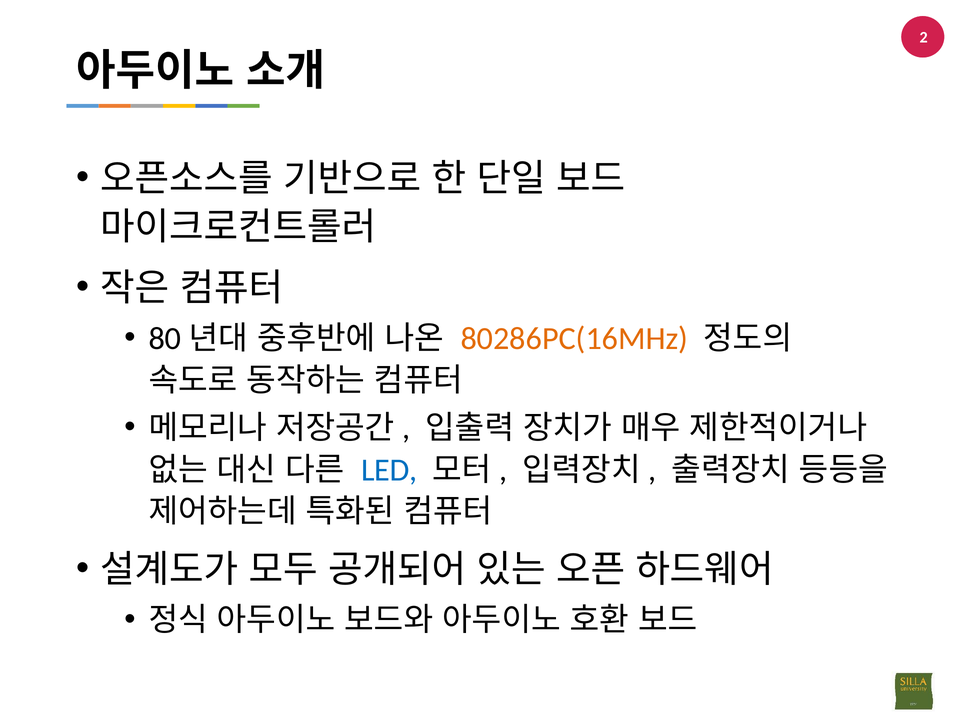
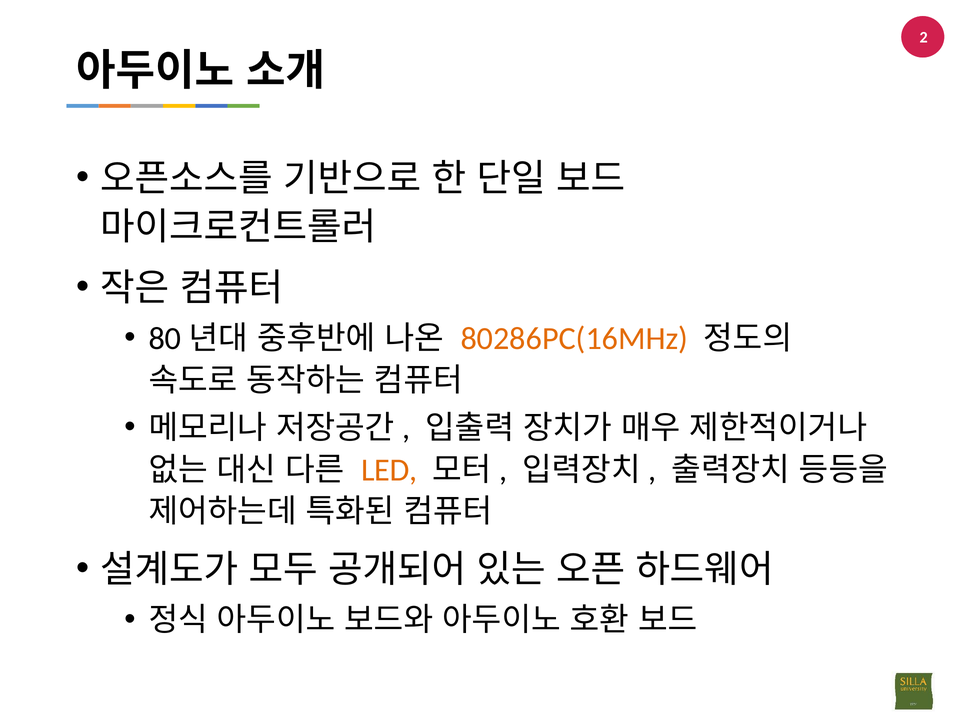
LED colour: blue -> orange
